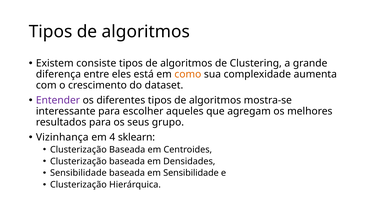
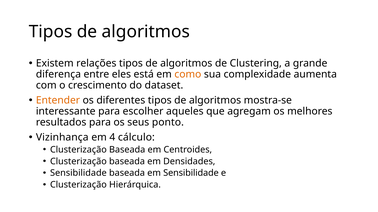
consiste: consiste -> relações
Entender colour: purple -> orange
grupo: grupo -> ponto
sklearn: sklearn -> cálculo
